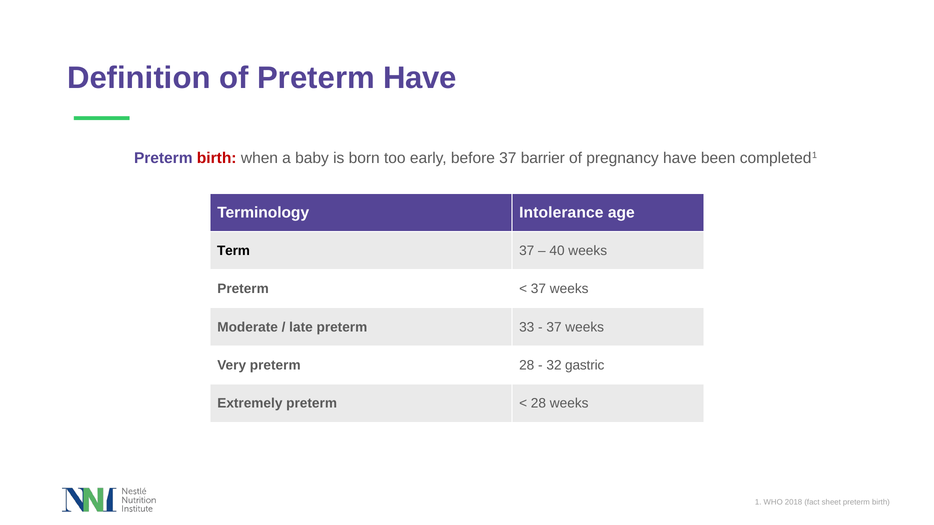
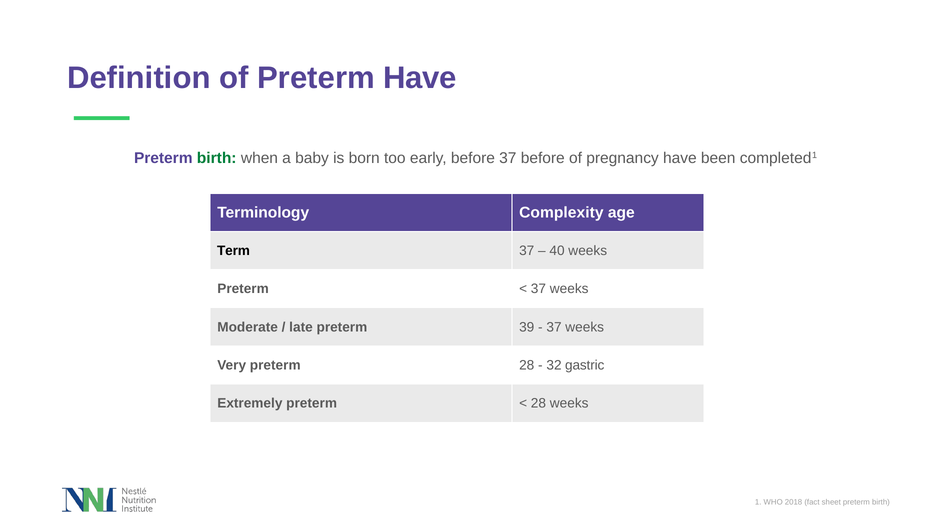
birth at (217, 158) colour: red -> green
37 barrier: barrier -> before
Intolerance: Intolerance -> Complexity
33: 33 -> 39
